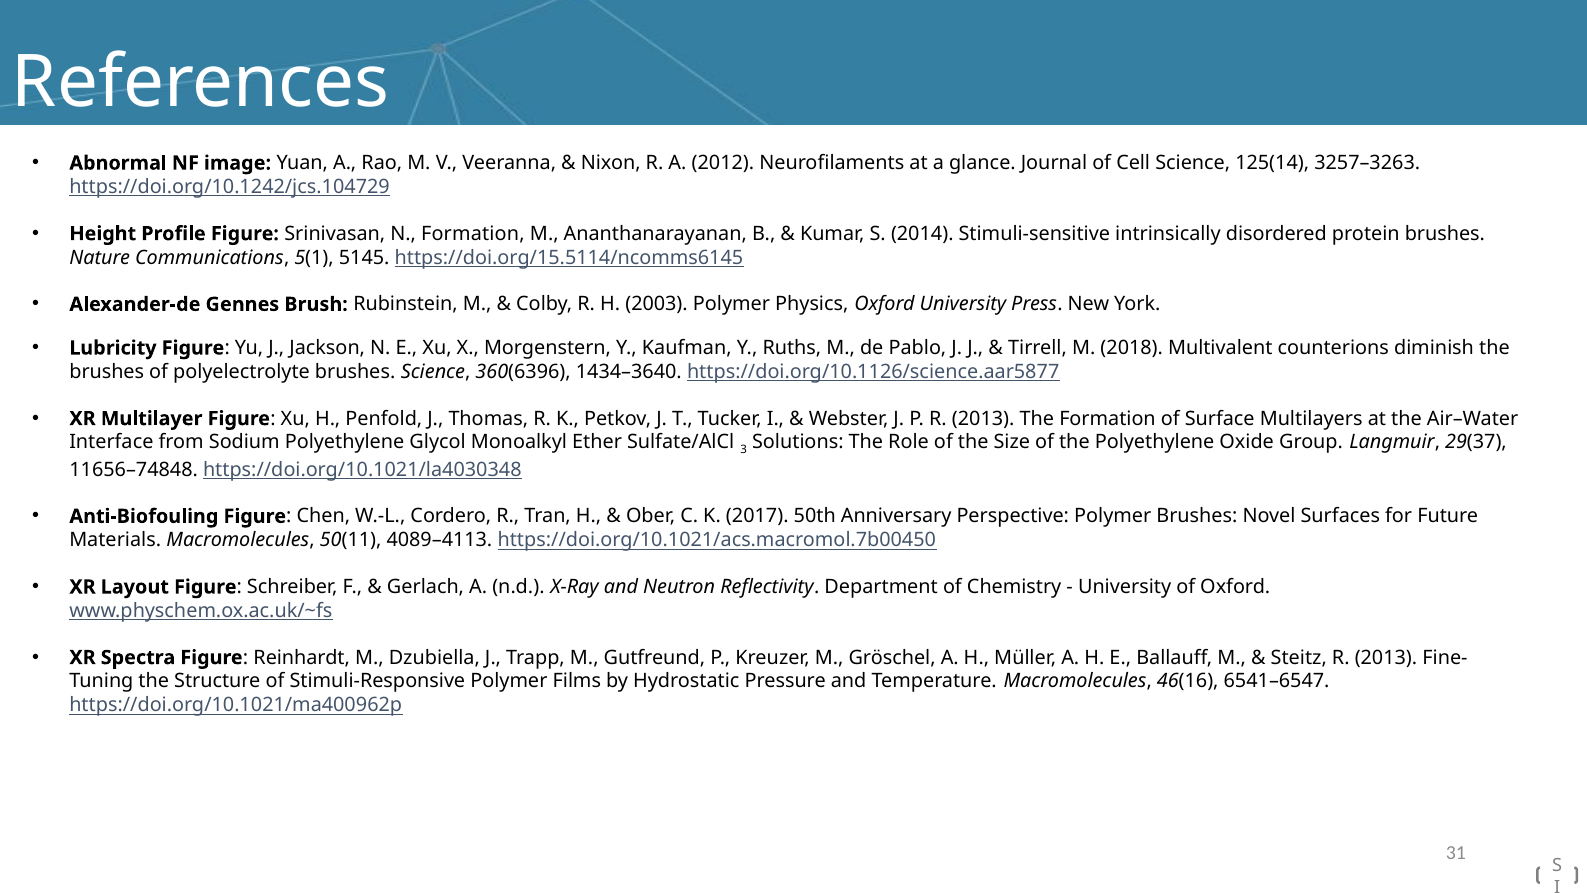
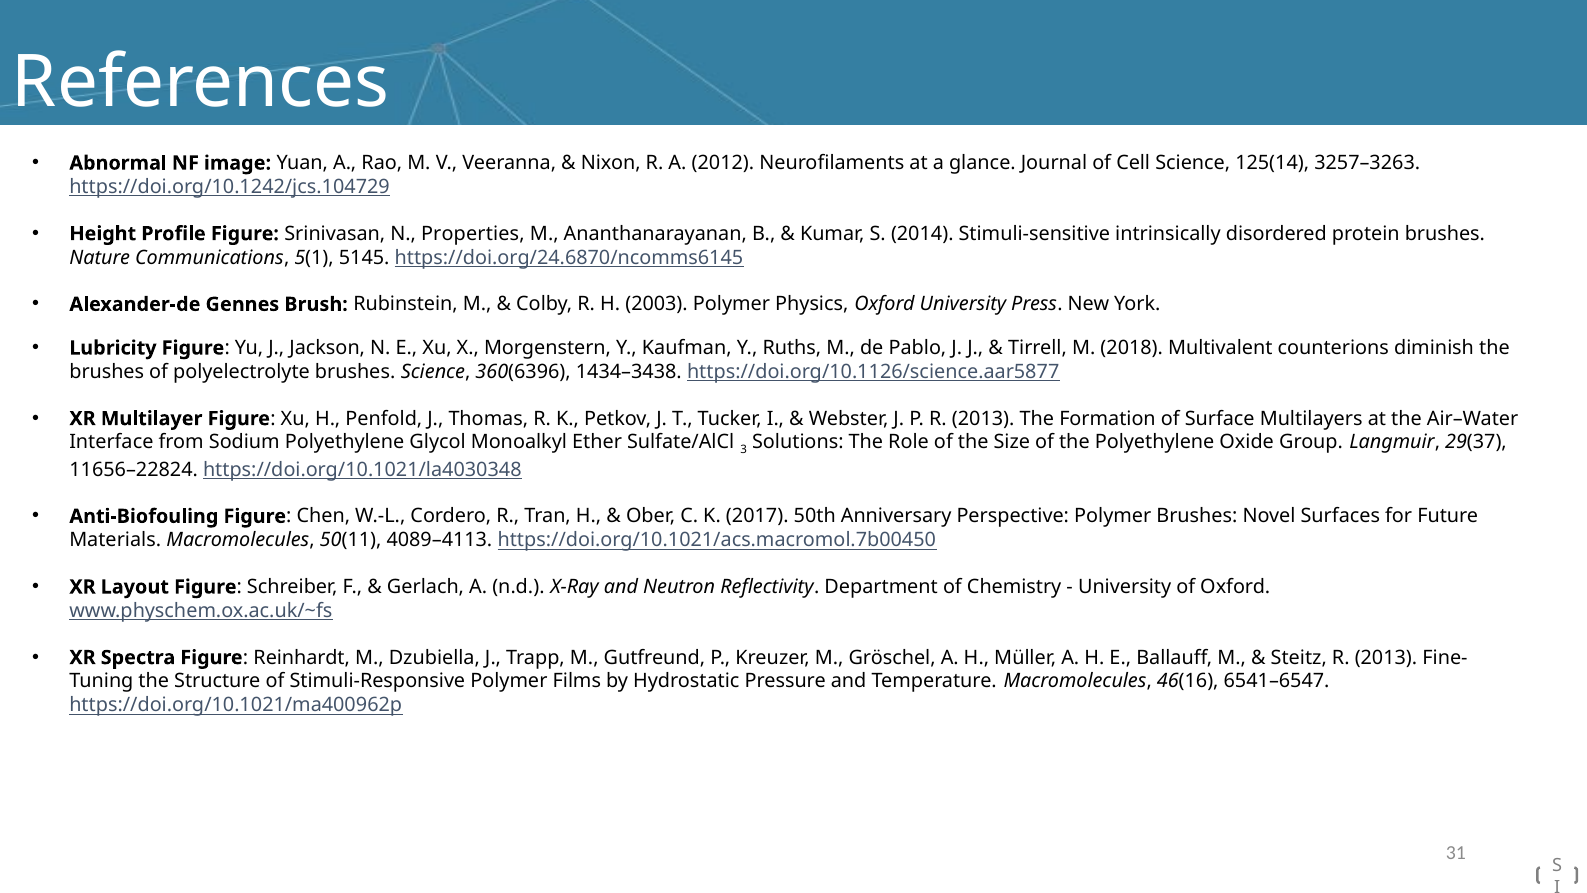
N Formation: Formation -> Properties
https://doi.org/15.5114/ncomms6145: https://doi.org/15.5114/ncomms6145 -> https://doi.org/24.6870/ncomms6145
1434–3640: 1434–3640 -> 1434–3438
11656–74848: 11656–74848 -> 11656–22824
